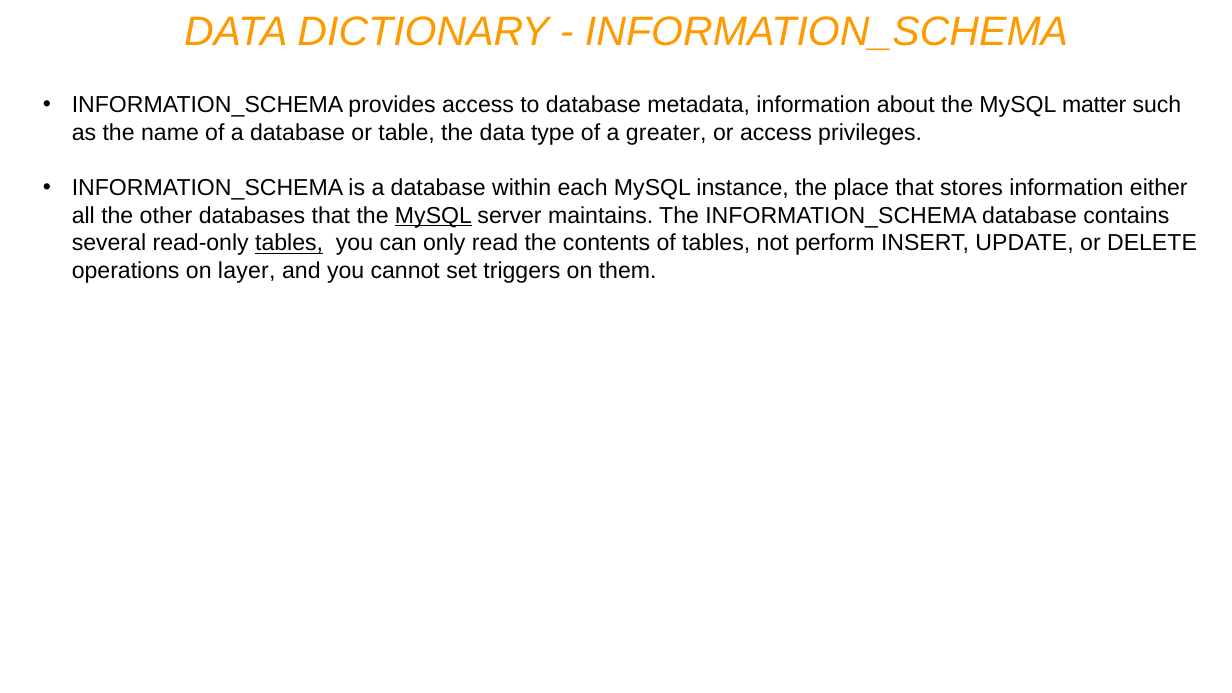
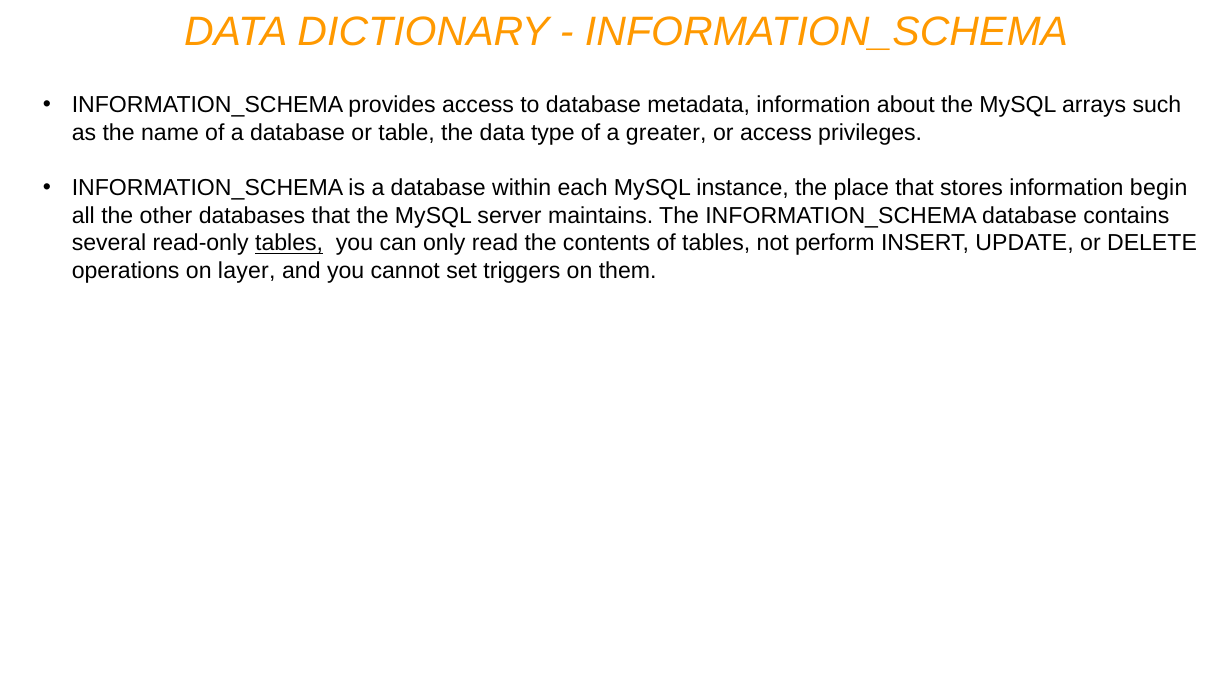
matter: matter -> arrays
either: either -> begin
MySQL at (434, 216) underline: present -> none
